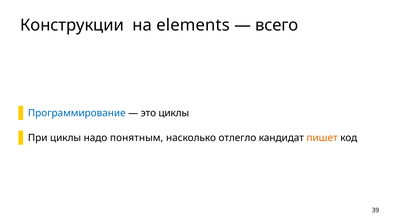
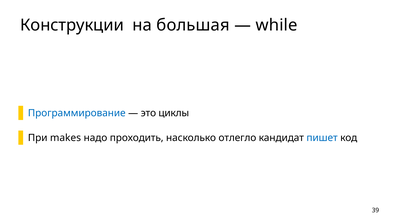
elements: elements -> большая
всего: всего -> while
При циклы: циклы -> makes
понятным: понятным -> проходить
пишет colour: orange -> blue
